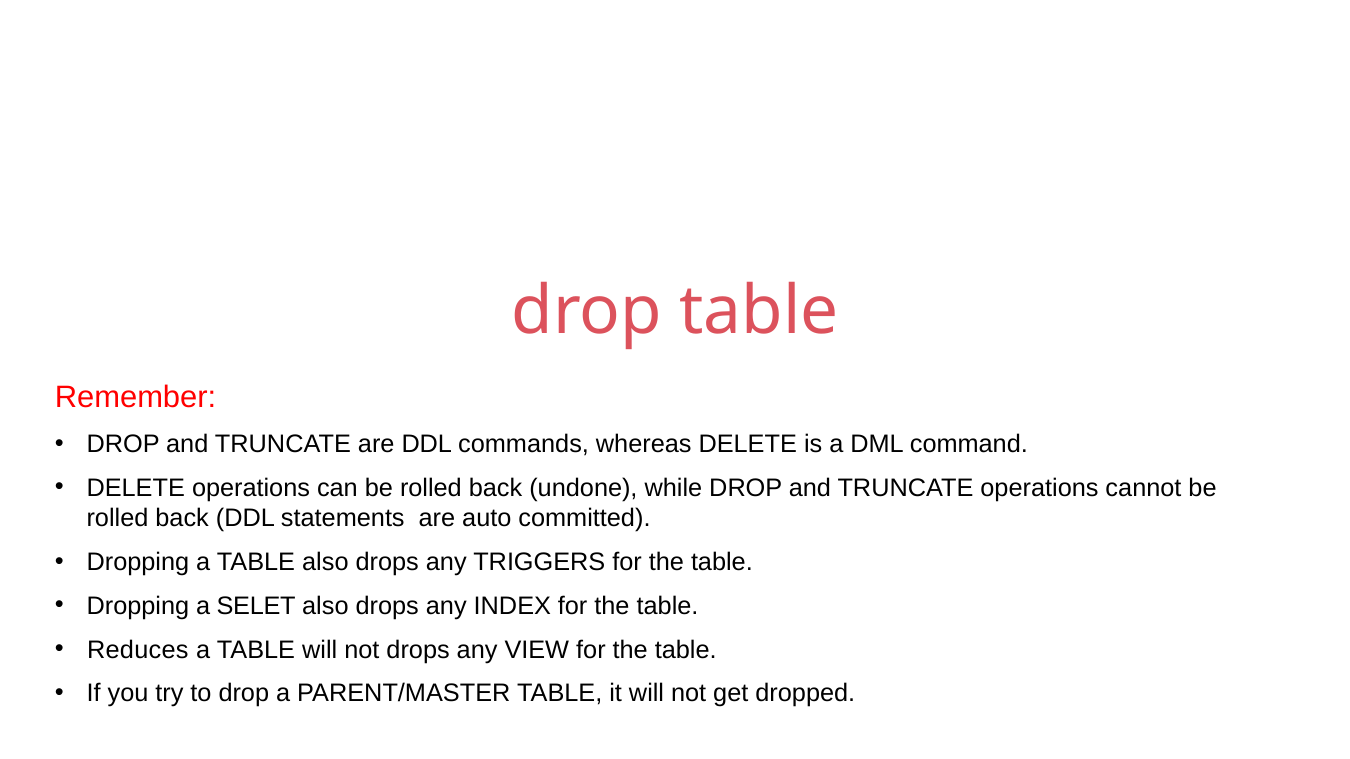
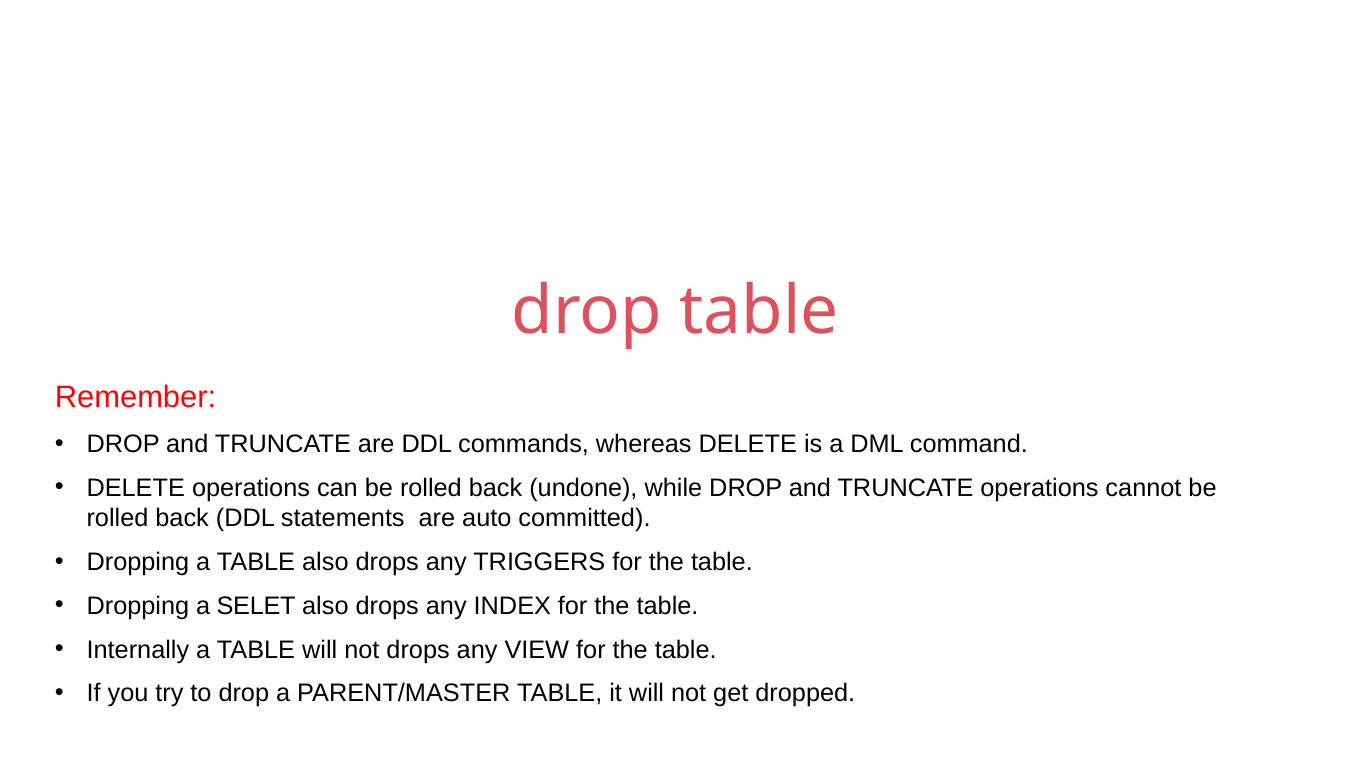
Reduces: Reduces -> Internally
